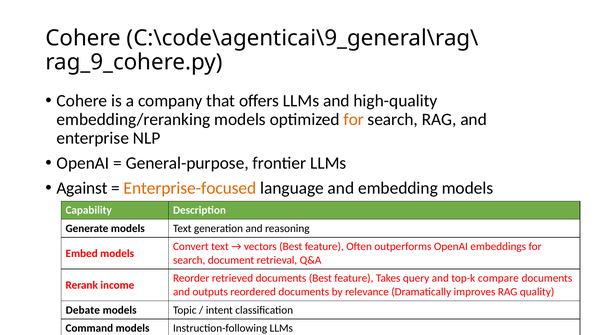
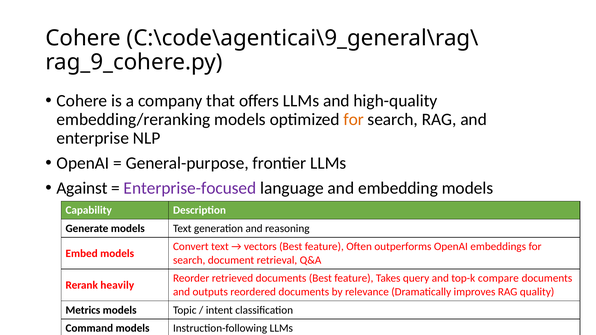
Enterprise-focused colour: orange -> purple
income: income -> heavily
Debate: Debate -> Metrics
